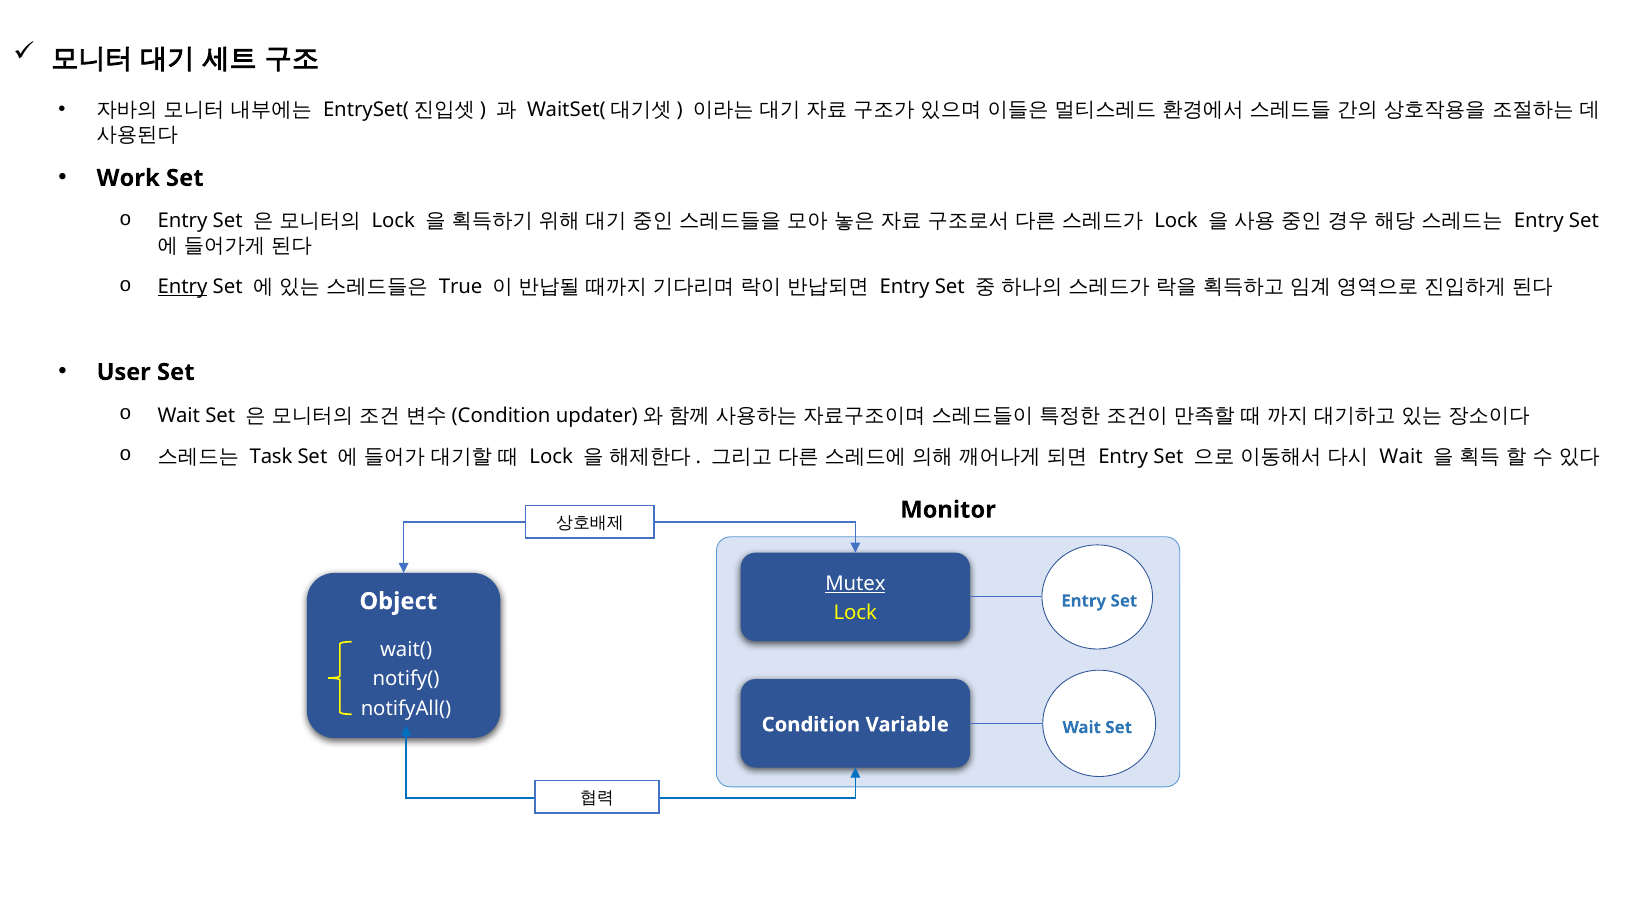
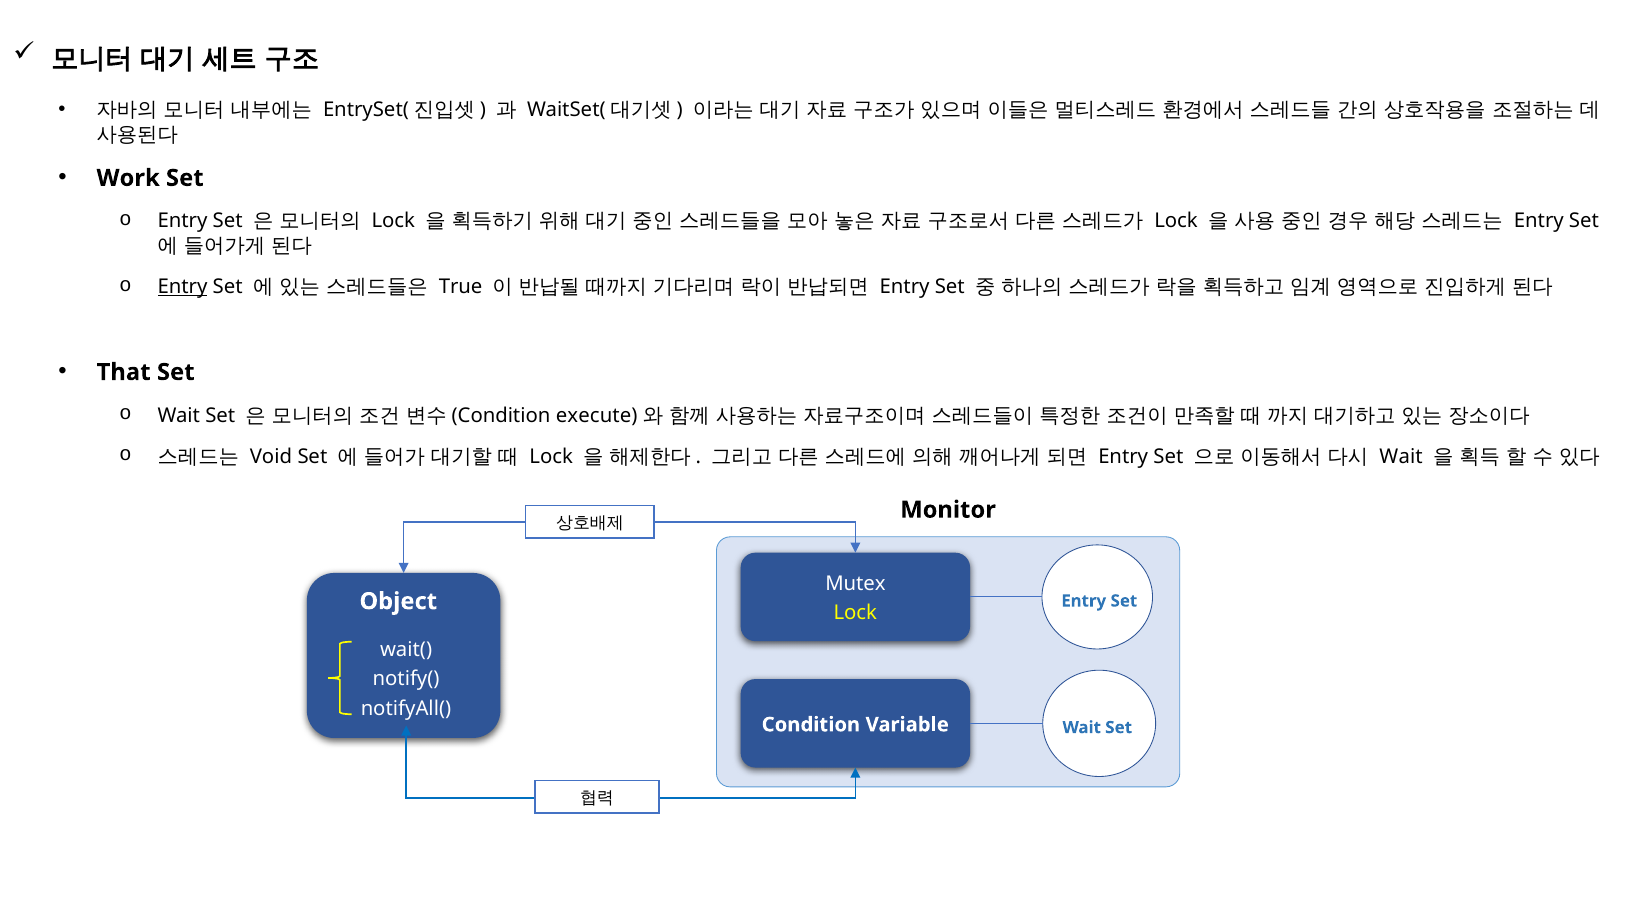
User: User -> That
updater: updater -> execute
Task: Task -> Void
Mutex underline: present -> none
